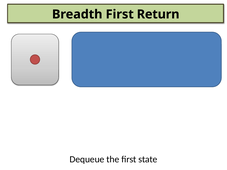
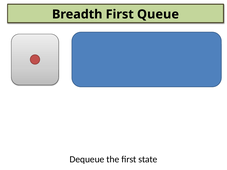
Return: Return -> Queue
